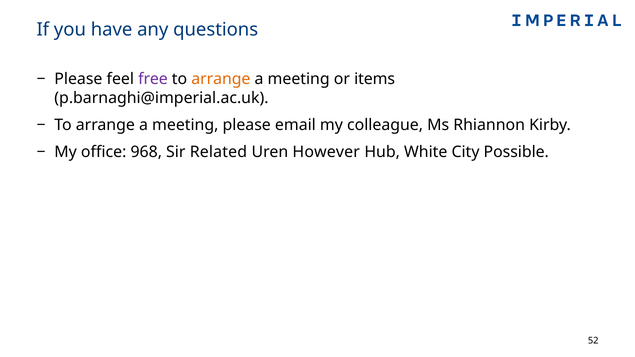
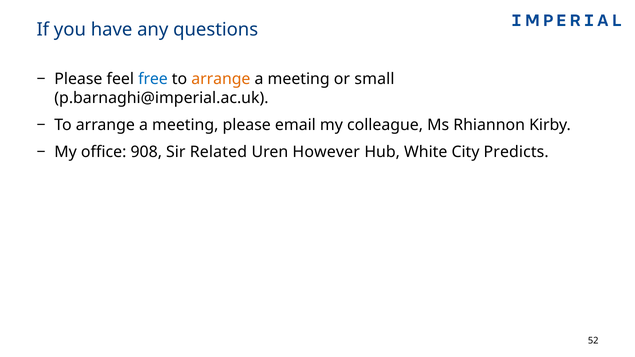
free colour: purple -> blue
items: items -> small
968: 968 -> 908
Possible: Possible -> Predicts
